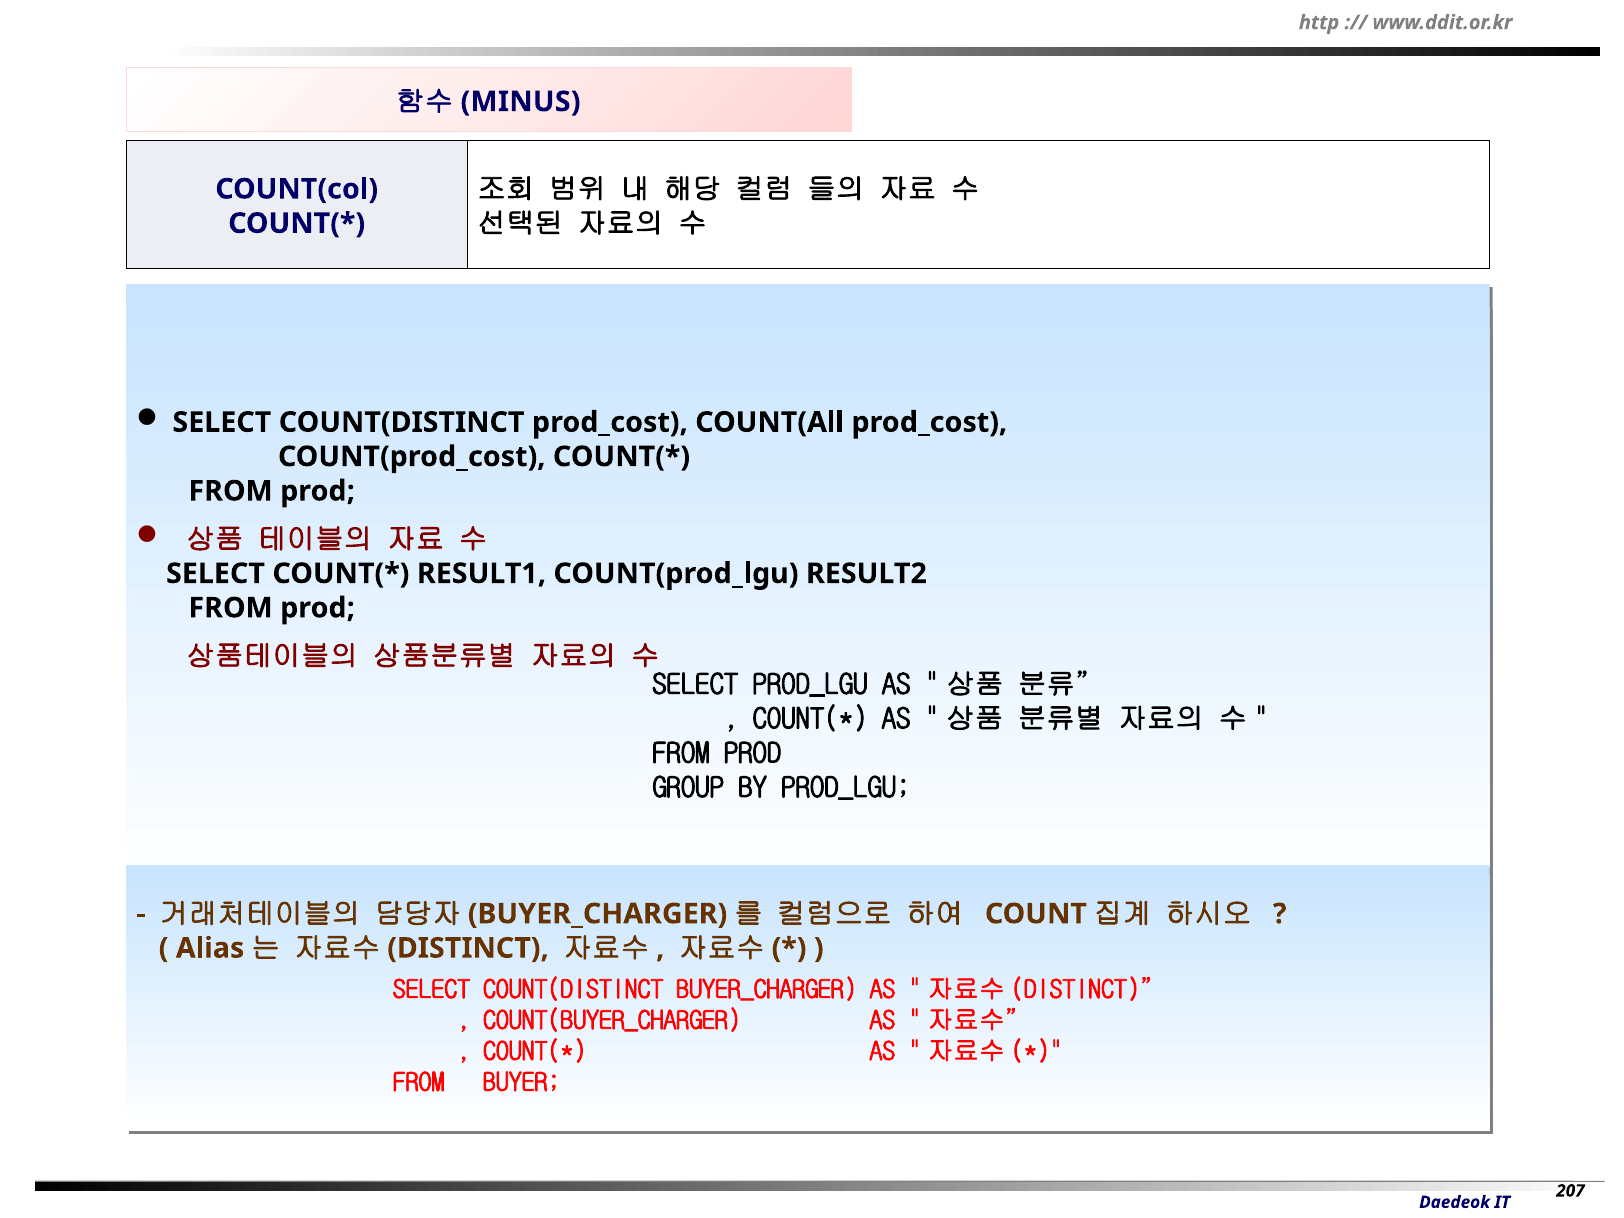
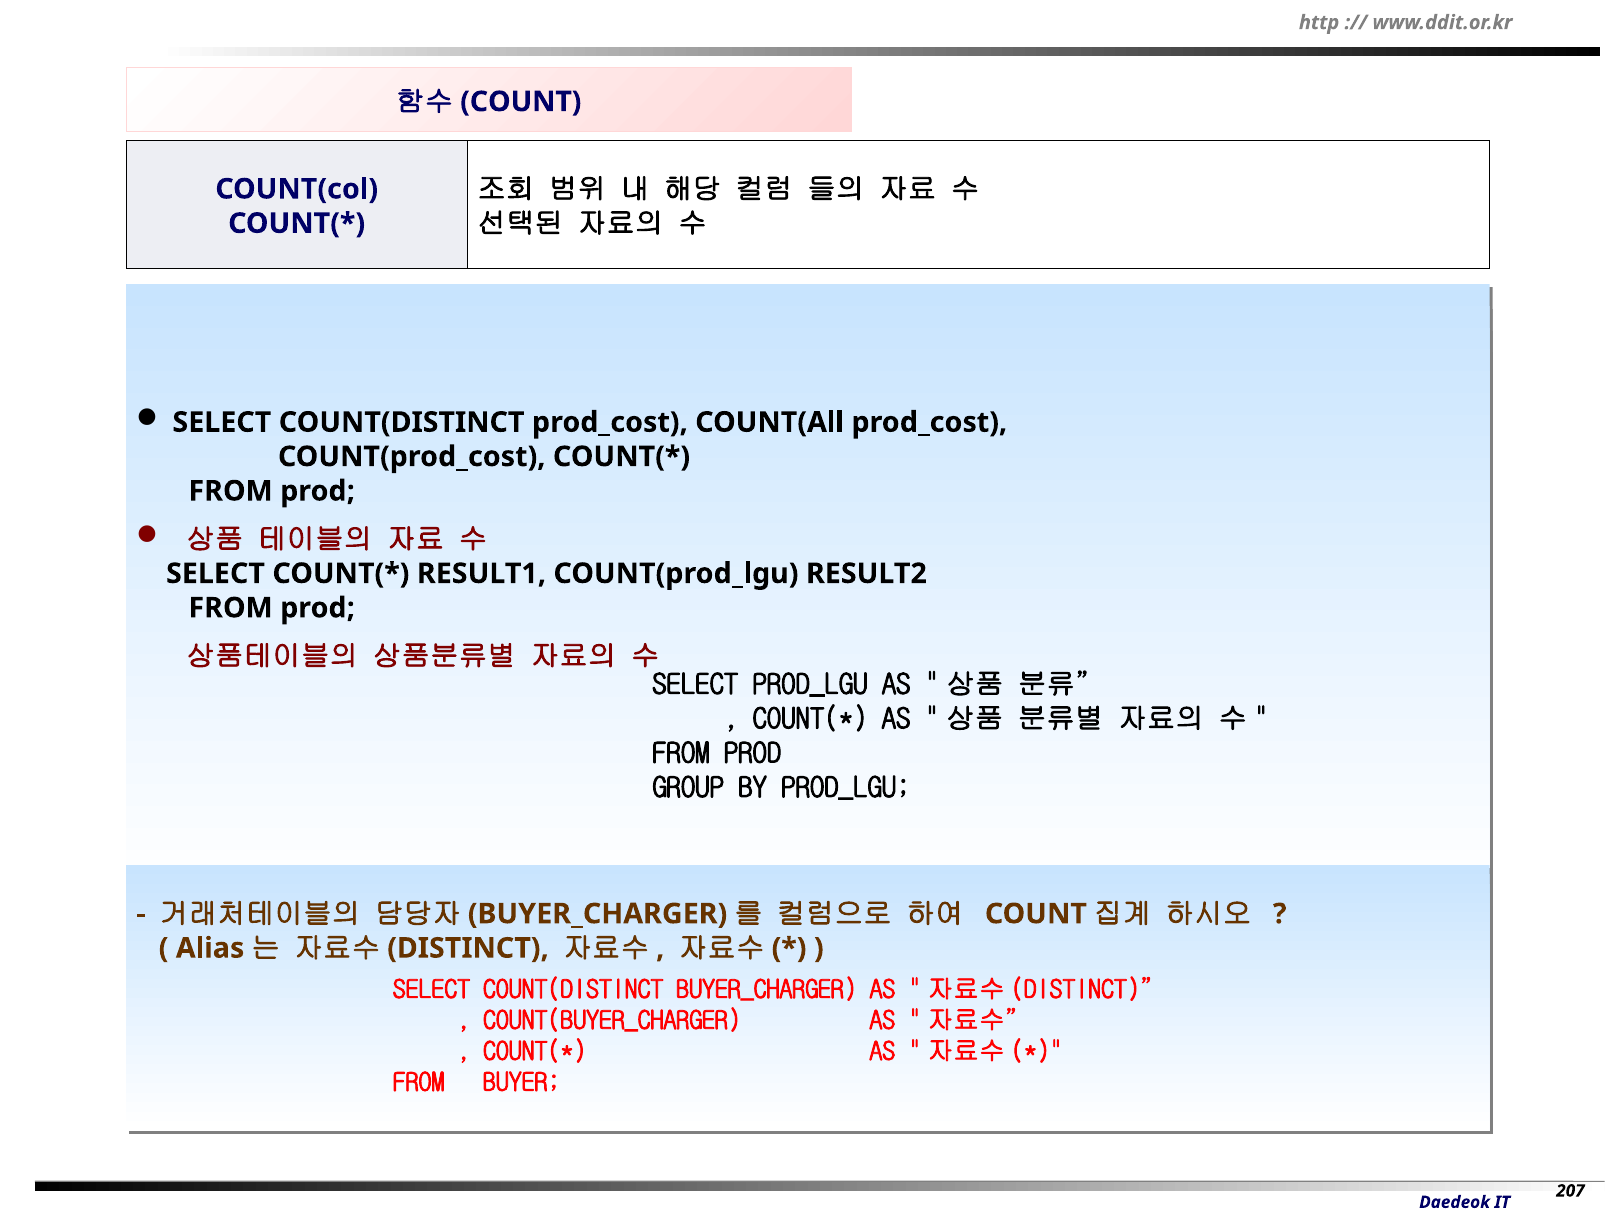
MINUS at (521, 102): MINUS -> COUNT
